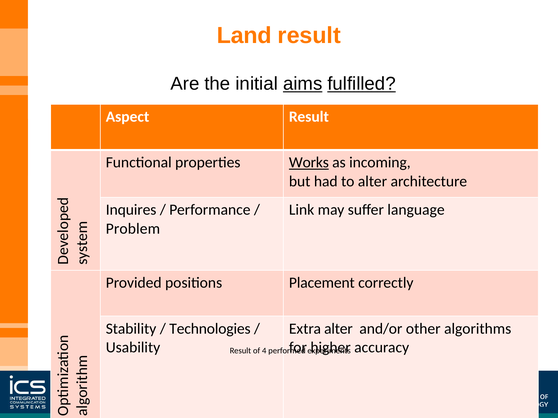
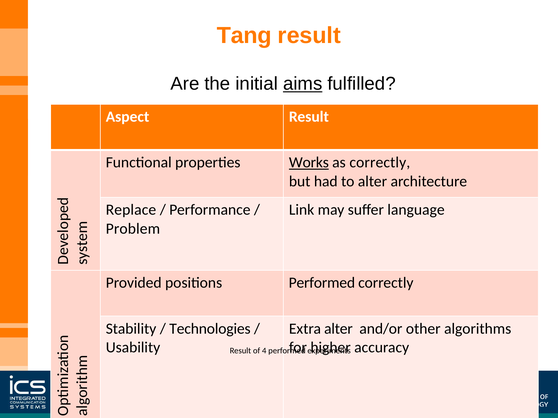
Land: Land -> Tang
fulfilled underline: present -> none
as incoming: incoming -> correctly
Inquires: Inquires -> Replace
positions Placement: Placement -> Performed
